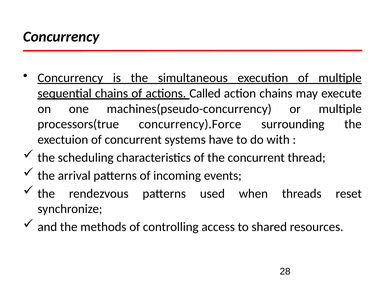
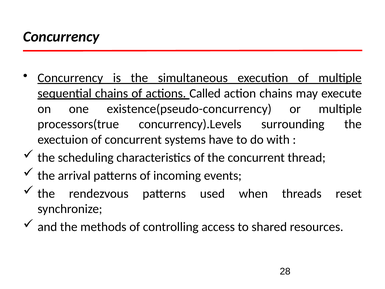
machines(pseudo-concurrency: machines(pseudo-concurrency -> existence(pseudo-concurrency
concurrency).Force: concurrency).Force -> concurrency).Levels
